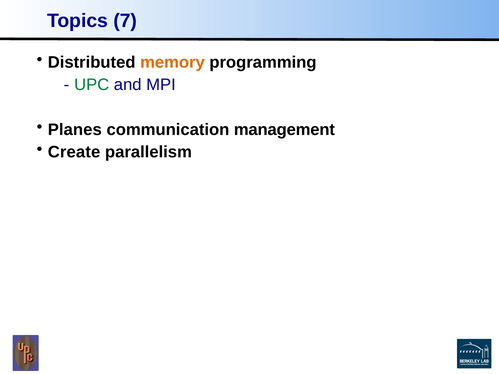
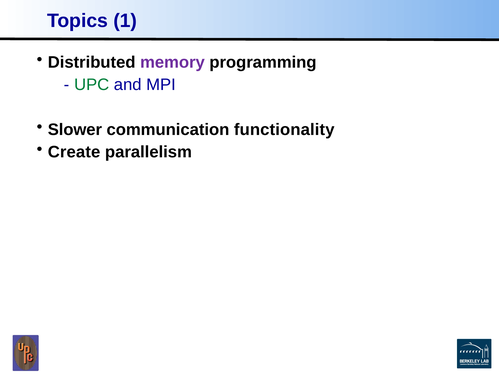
7: 7 -> 1
memory colour: orange -> purple
Planes: Planes -> Slower
management: management -> functionality
